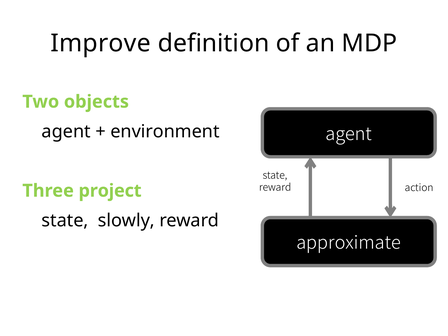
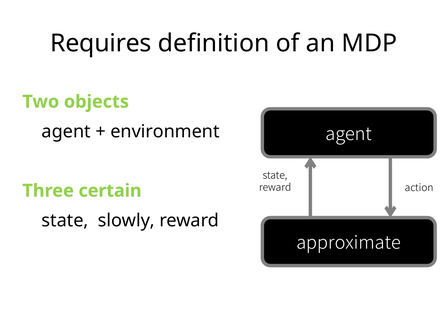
Improve: Improve -> Requires
project: project -> certain
